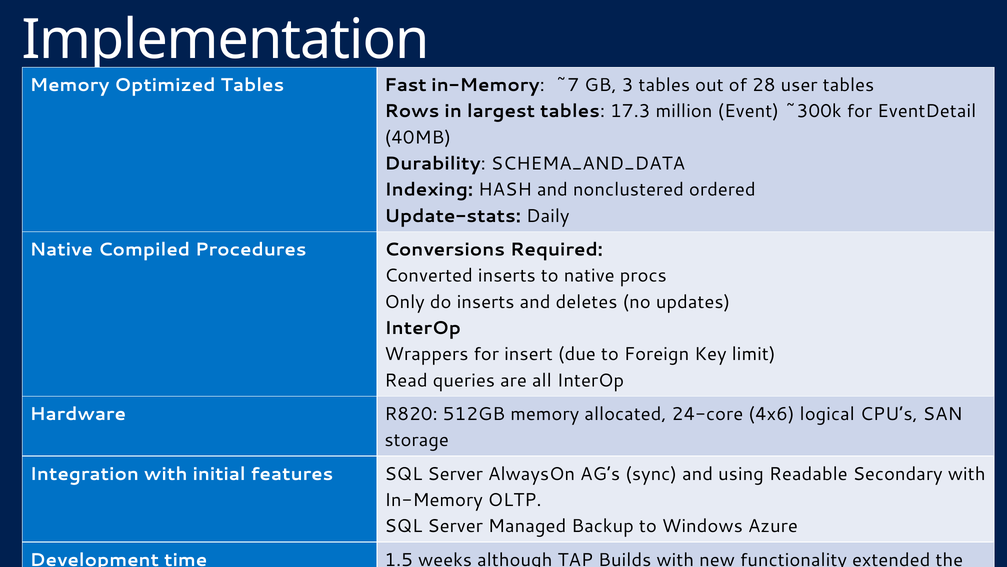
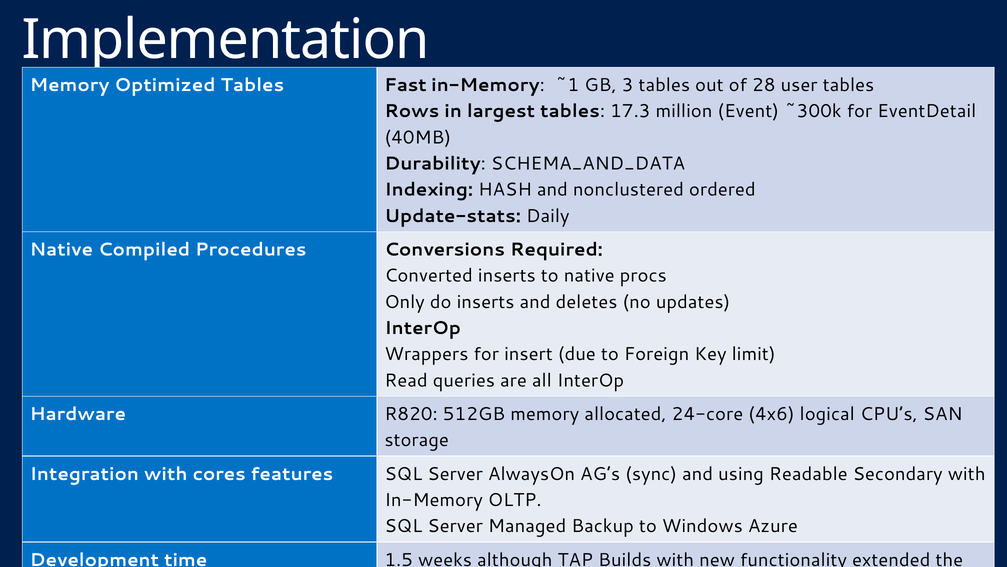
~7: ~7 -> ~1
initial: initial -> cores
